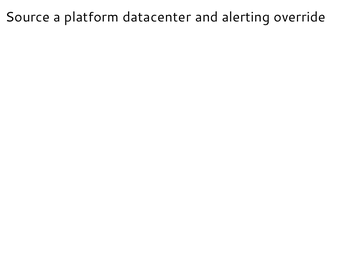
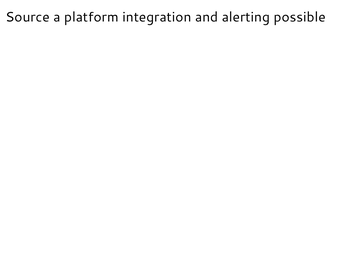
datacenter: datacenter -> integration
override: override -> possible
